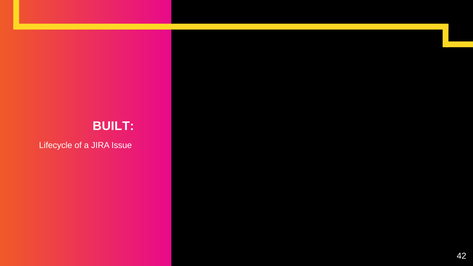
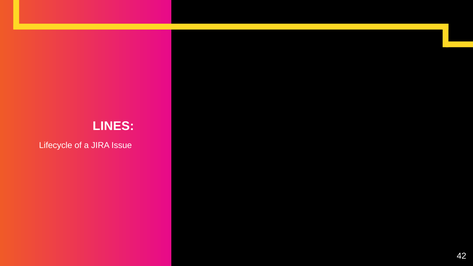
BUILT: BUILT -> LINES
